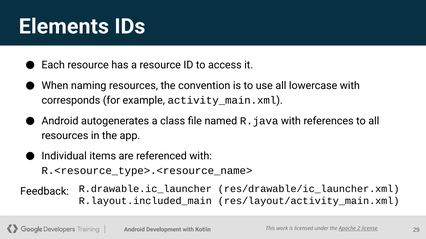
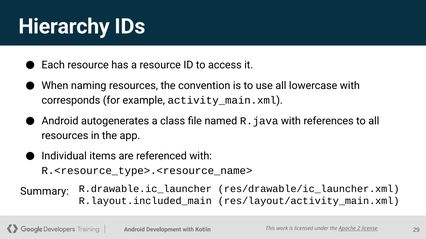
Elements: Elements -> Hierarchy
Feedback: Feedback -> Summary
